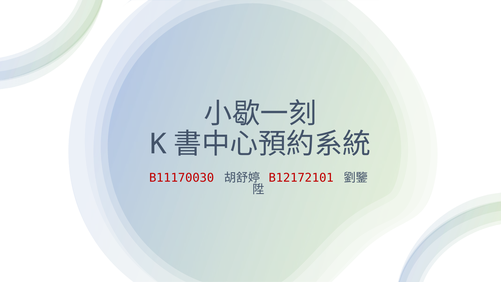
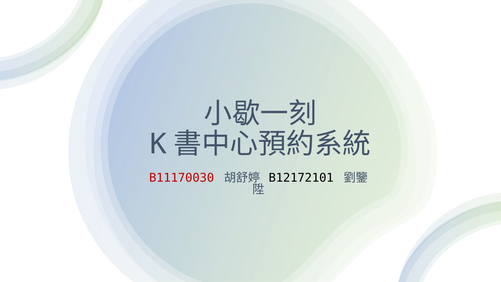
B12172101 colour: red -> black
